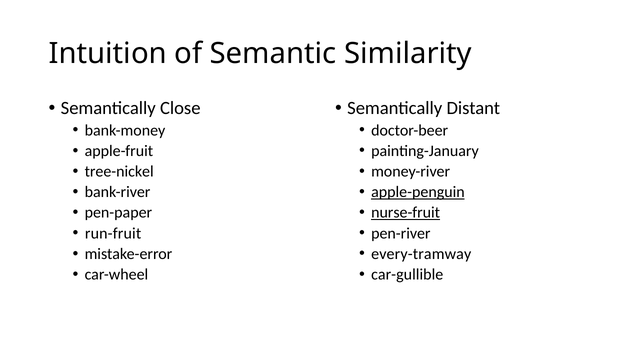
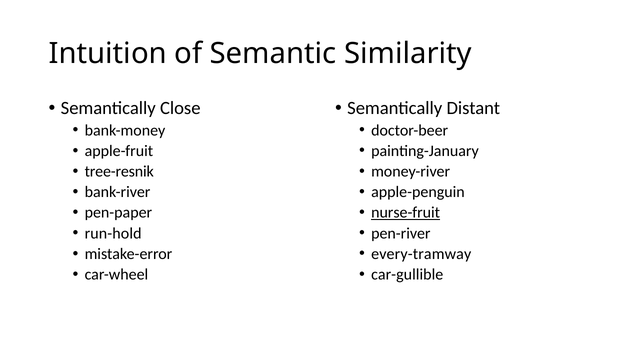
tree-nickel: tree-nickel -> tree-resnik
apple-penguin underline: present -> none
run-fruit: run-fruit -> run-hold
